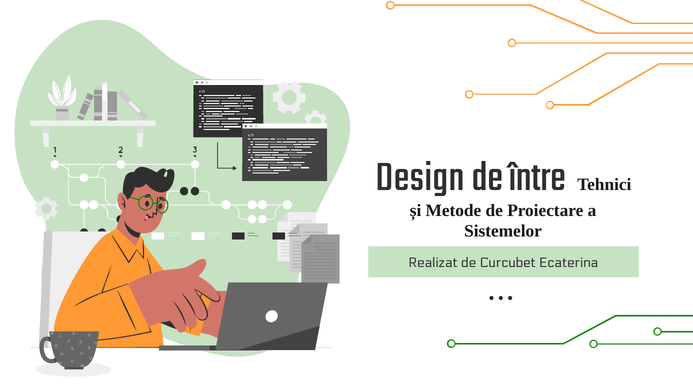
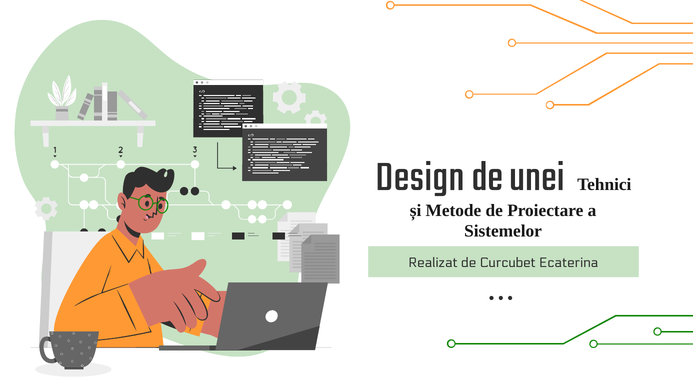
între: între -> unei
